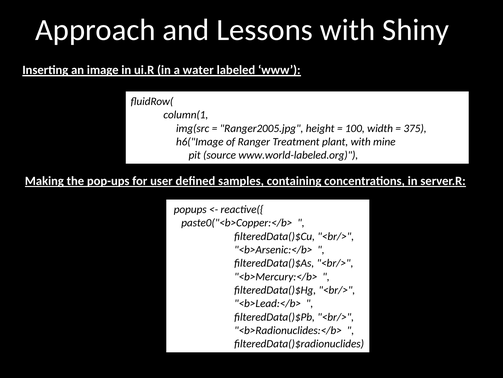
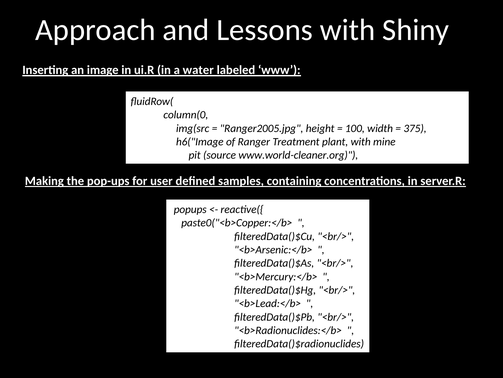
column(1: column(1 -> column(0
www.world-labeled.org: www.world-labeled.org -> www.world-cleaner.org
